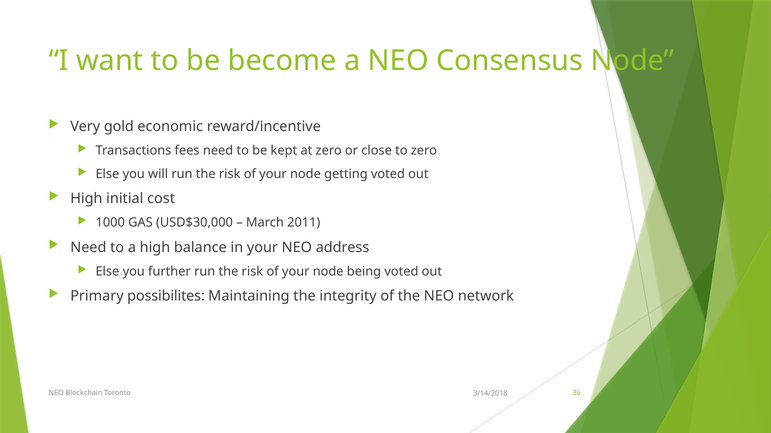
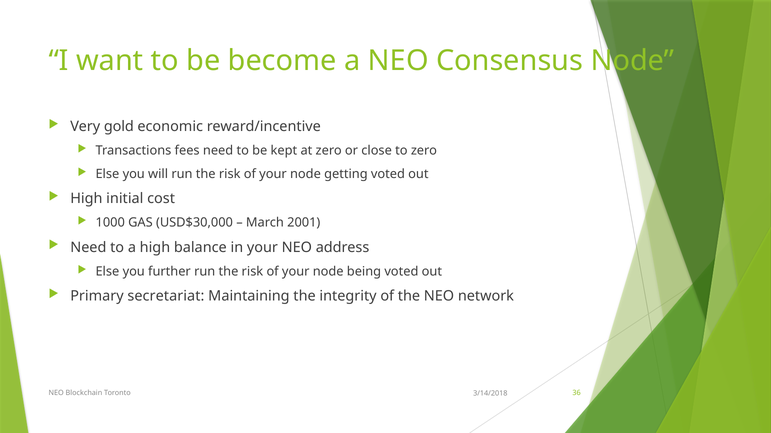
2011: 2011 -> 2001
possibilites: possibilites -> secretariat
